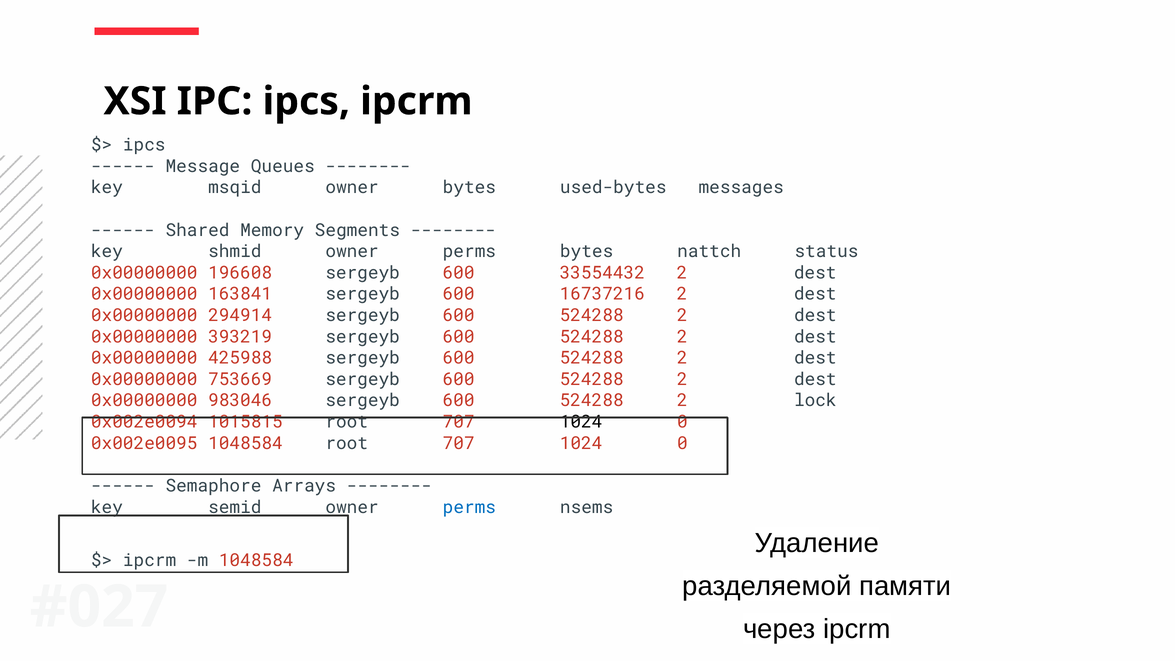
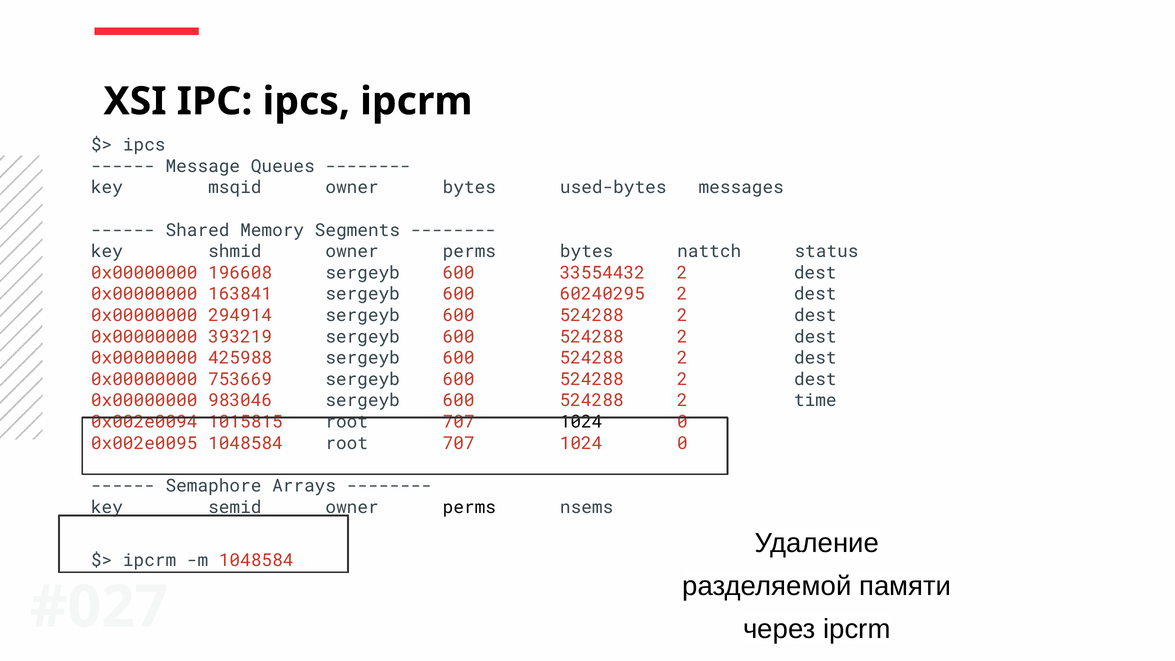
16737216: 16737216 -> 60240295
lock: lock -> time
perms at (469, 507) colour: blue -> black
